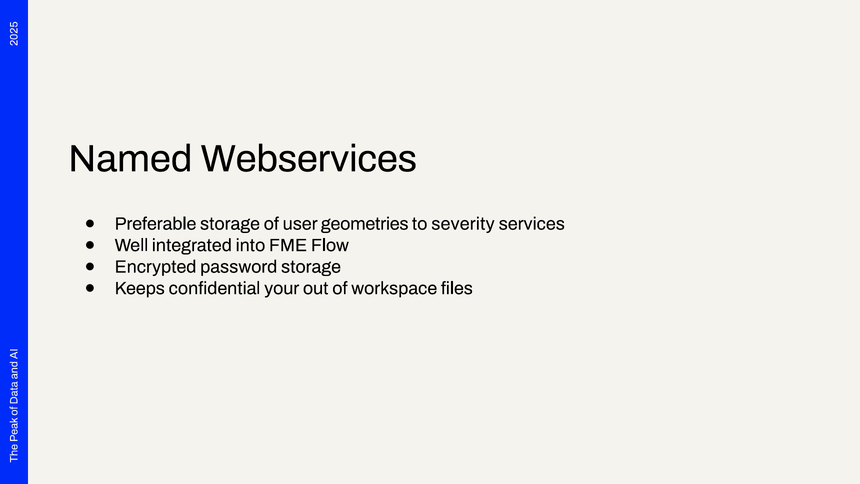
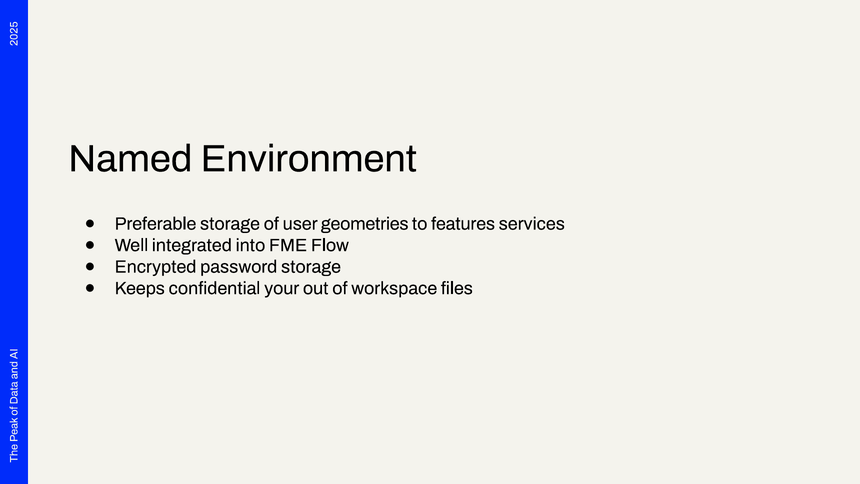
Webservices: Webservices -> Environment
severity: severity -> features
